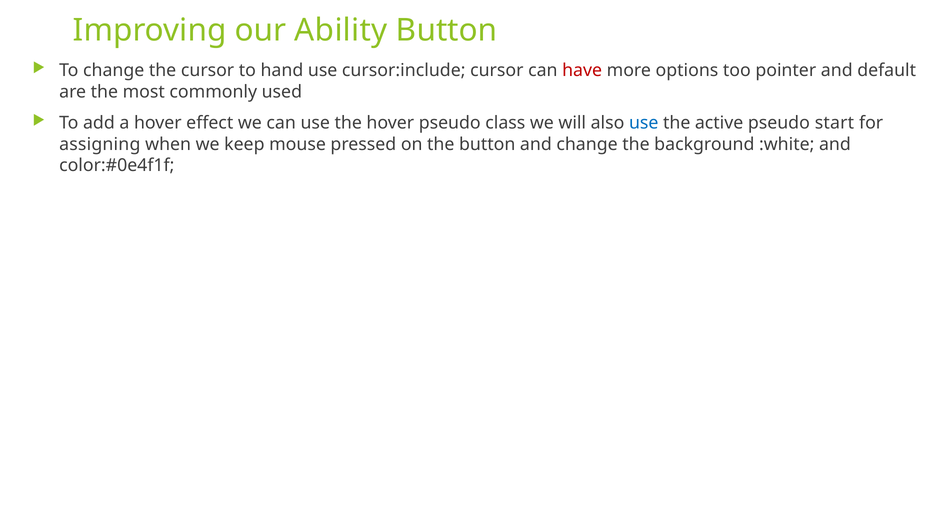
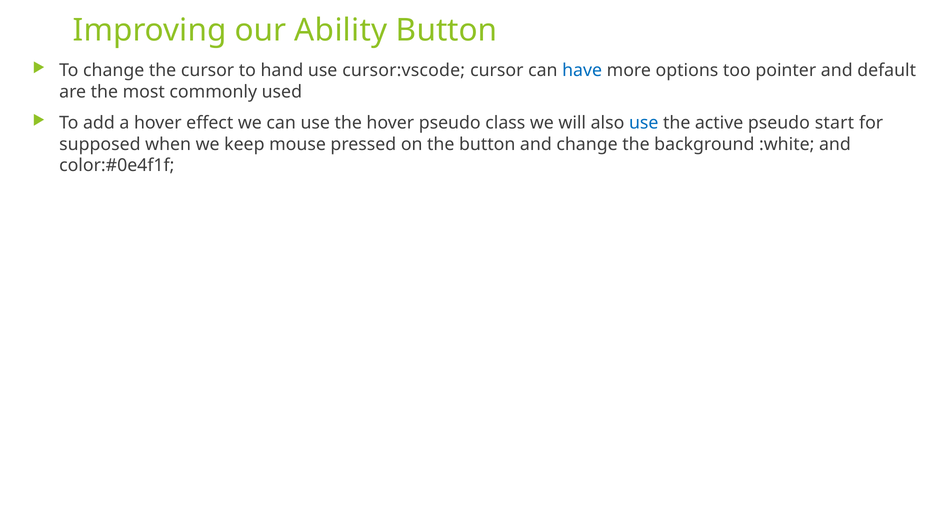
cursor:include: cursor:include -> cursor:vscode
have colour: red -> blue
assigning: assigning -> supposed
